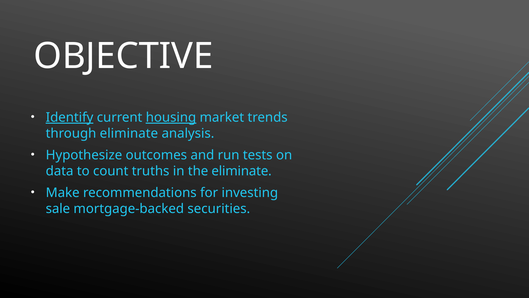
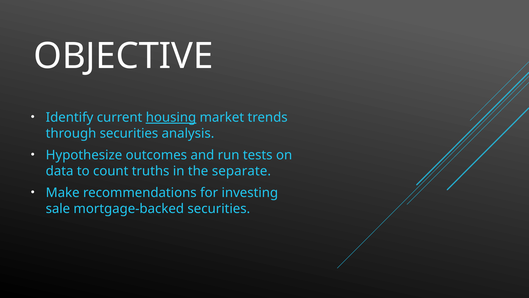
Identify underline: present -> none
through eliminate: eliminate -> securities
the eliminate: eliminate -> separate
